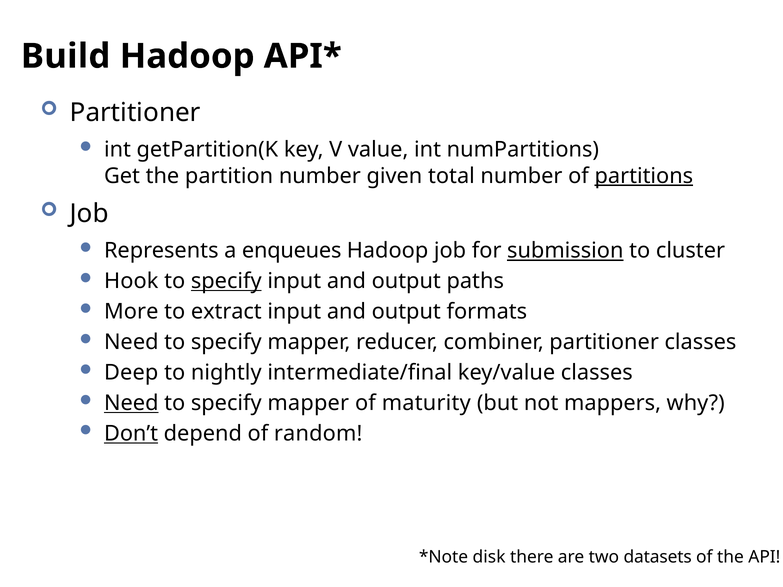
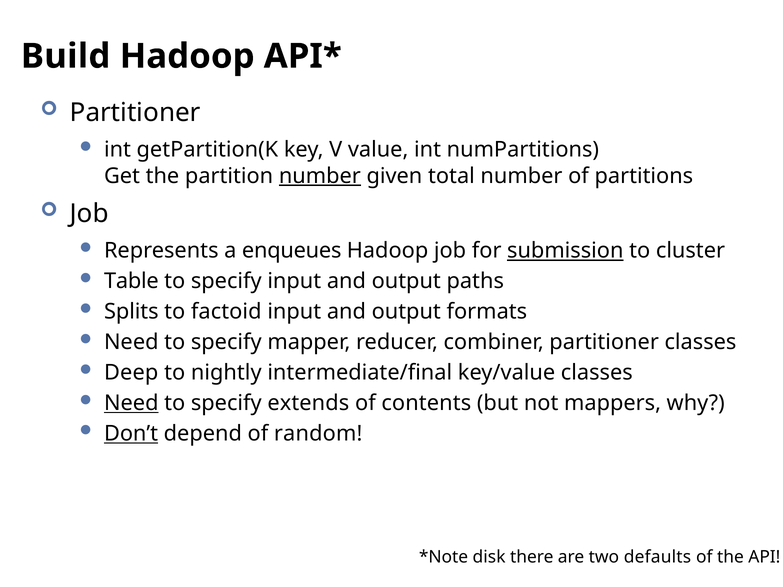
number at (320, 176) underline: none -> present
partitions underline: present -> none
Hook: Hook -> Table
specify at (226, 281) underline: present -> none
More: More -> Splits
extract: extract -> factoid
mapper at (308, 403): mapper -> extends
maturity: maturity -> contents
datasets: datasets -> defaults
